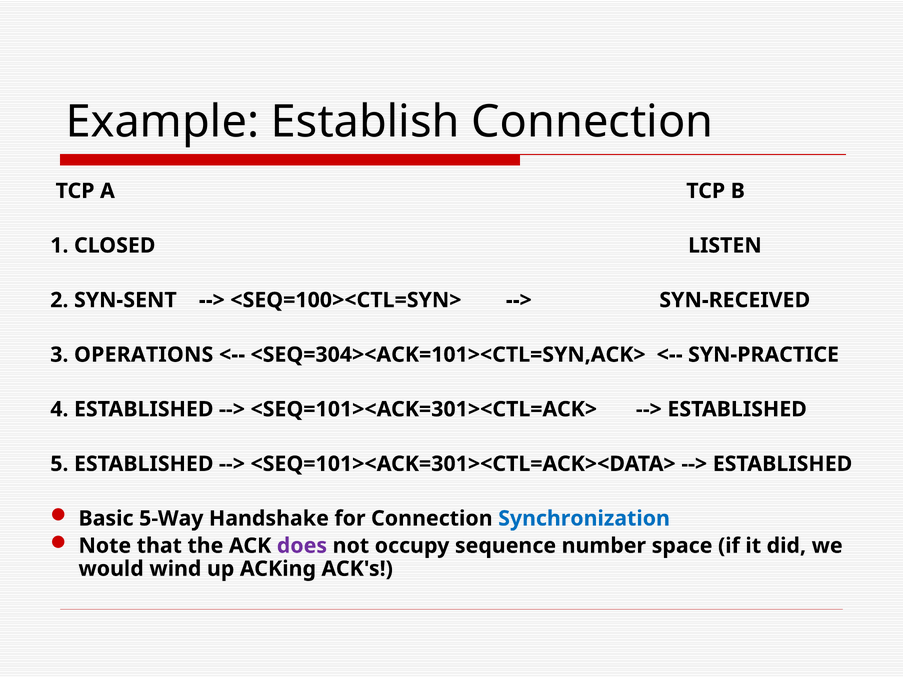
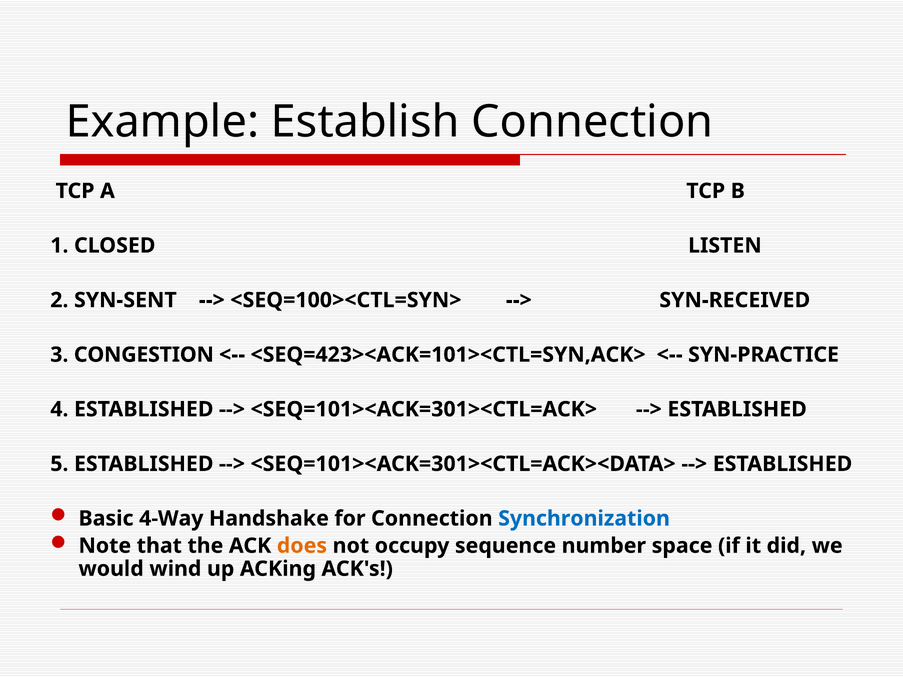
OPERATIONS: OPERATIONS -> CONGESTION
<SEQ=304><ACK=101><CTL=SYN,ACK>: <SEQ=304><ACK=101><CTL=SYN,ACK> -> <SEQ=423><ACK=101><CTL=SYN,ACK>
5-Way: 5-Way -> 4-Way
does colour: purple -> orange
